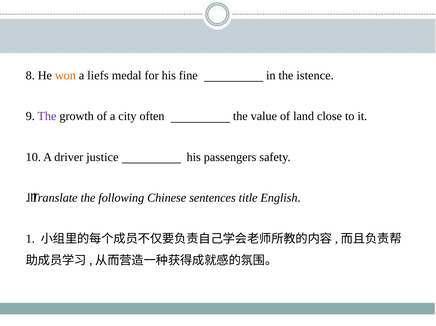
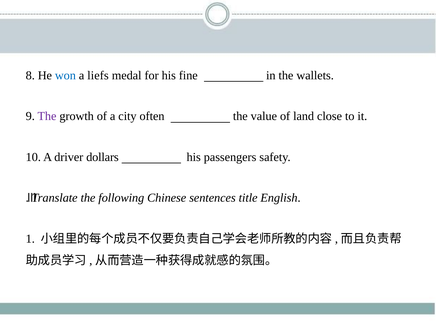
won colour: orange -> blue
istence: istence -> wallets
justice: justice -> dollars
